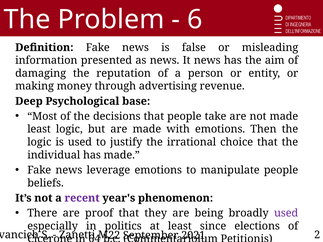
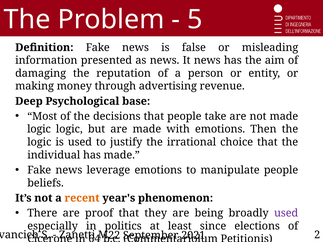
6: 6 -> 5
least at (39, 129): least -> logic
recent colour: purple -> orange
